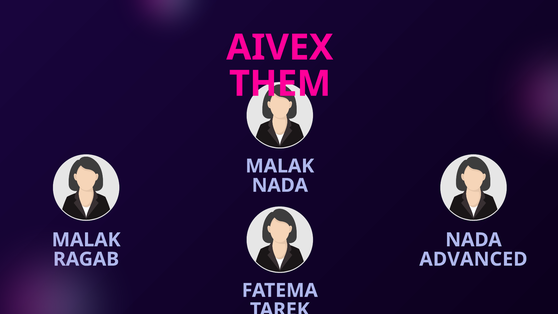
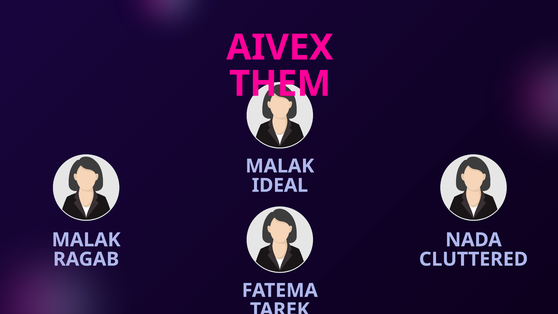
NADA at (280, 185): NADA -> IDEAL
ADVANCED: ADVANCED -> CLUTTERED
